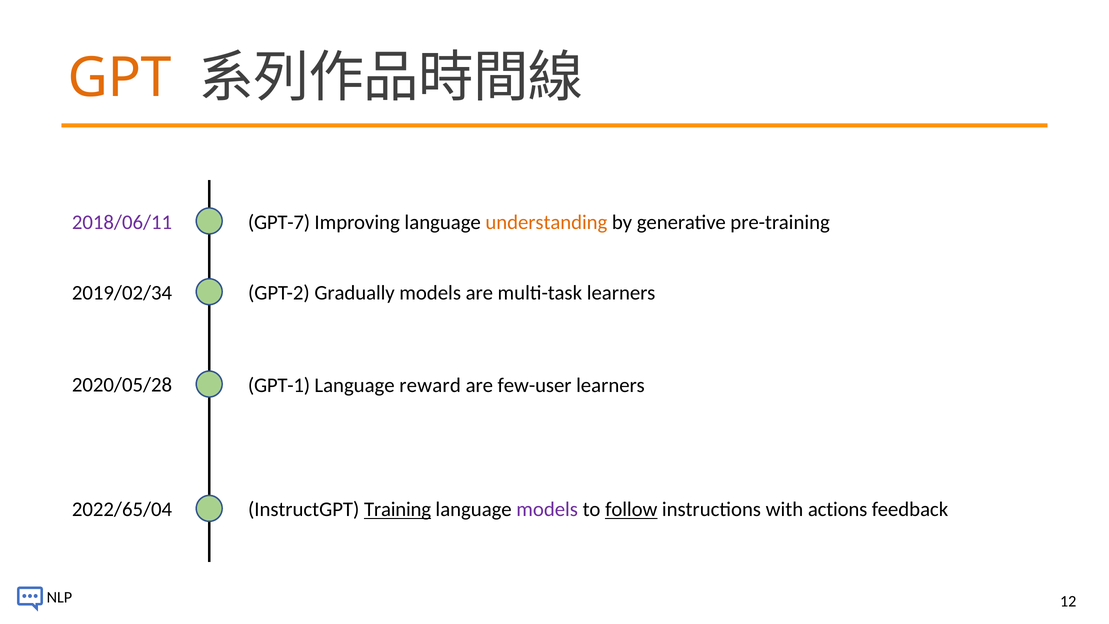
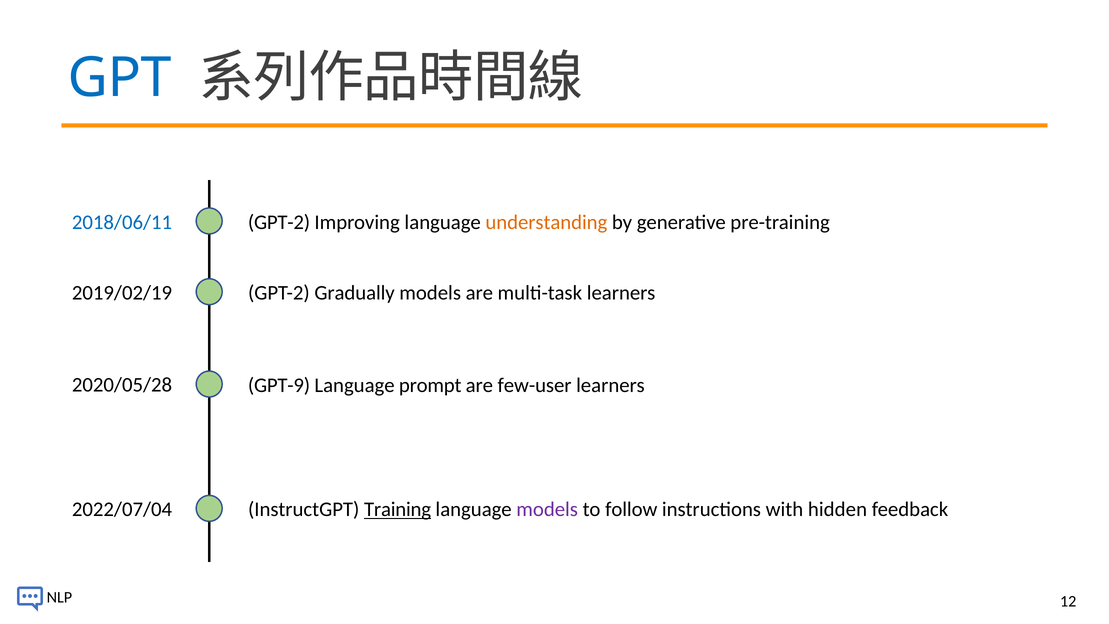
GPT colour: orange -> blue
2018/06/11 colour: purple -> blue
GPT-7 at (279, 222): GPT-7 -> GPT-2
2019/02/34: 2019/02/34 -> 2019/02/19
GPT-1: GPT-1 -> GPT-9
reward: reward -> prompt
2022/65/04: 2022/65/04 -> 2022/07/04
follow underline: present -> none
actions: actions -> hidden
